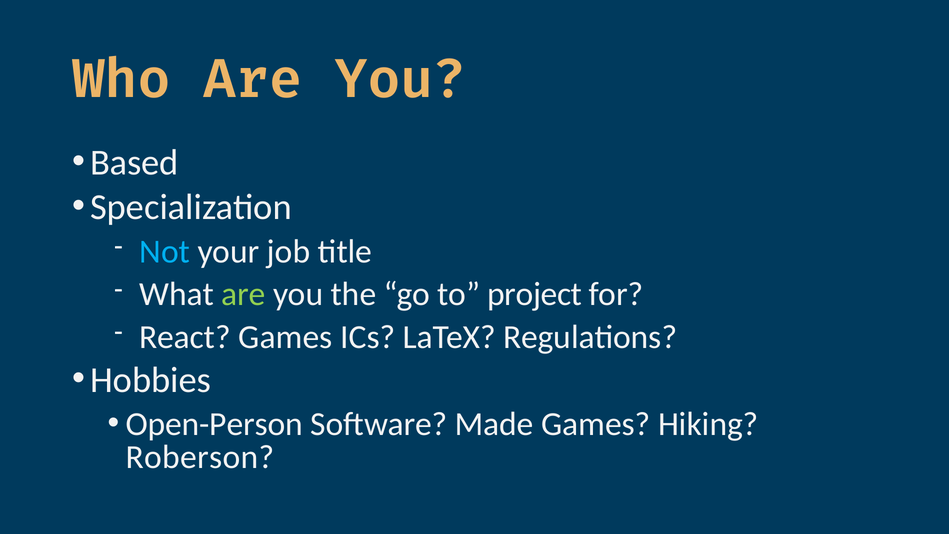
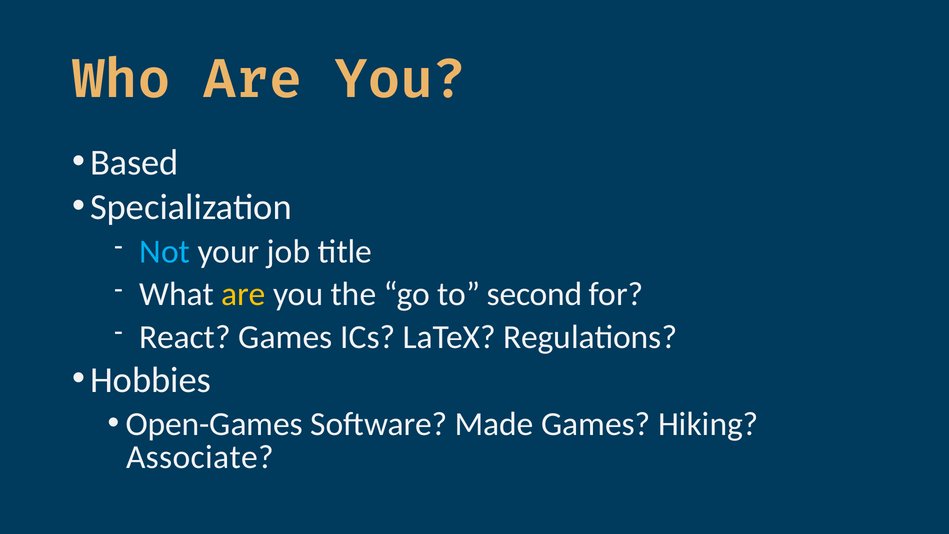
are at (244, 294) colour: light green -> yellow
project: project -> second
Open-Person: Open-Person -> Open-Games
Roberson: Roberson -> Associate
